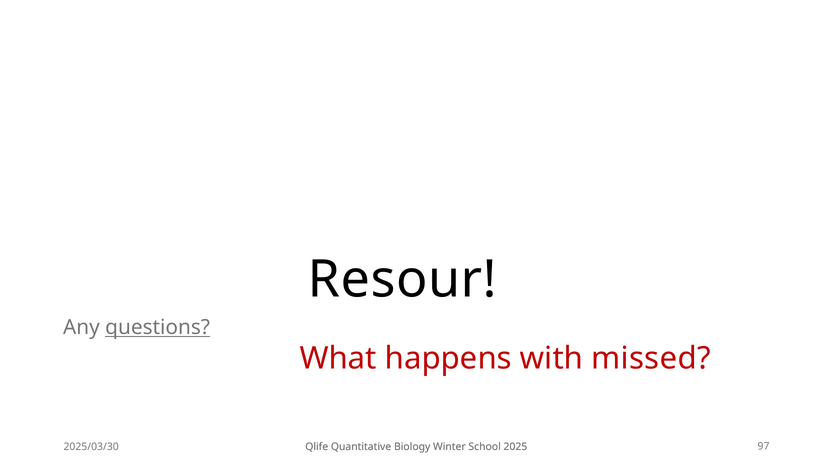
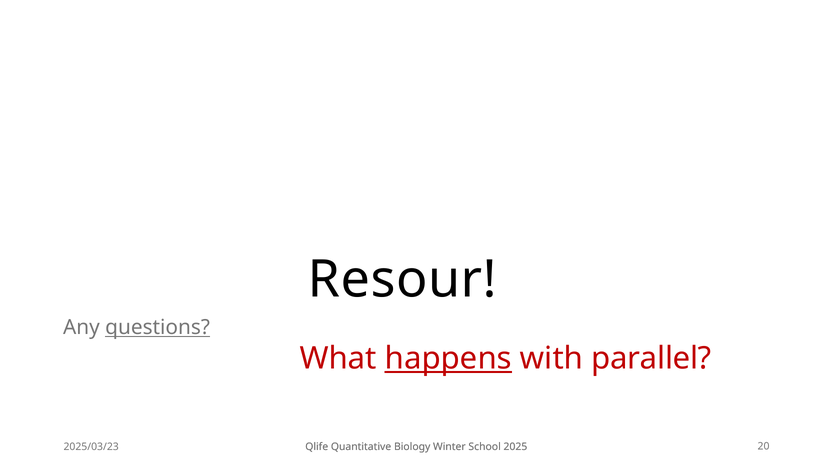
happens underline: none -> present
missed: missed -> parallel
2025/03/30: 2025/03/30 -> 2025/03/23
97: 97 -> 20
